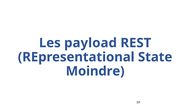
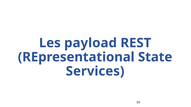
Moindre: Moindre -> Services
